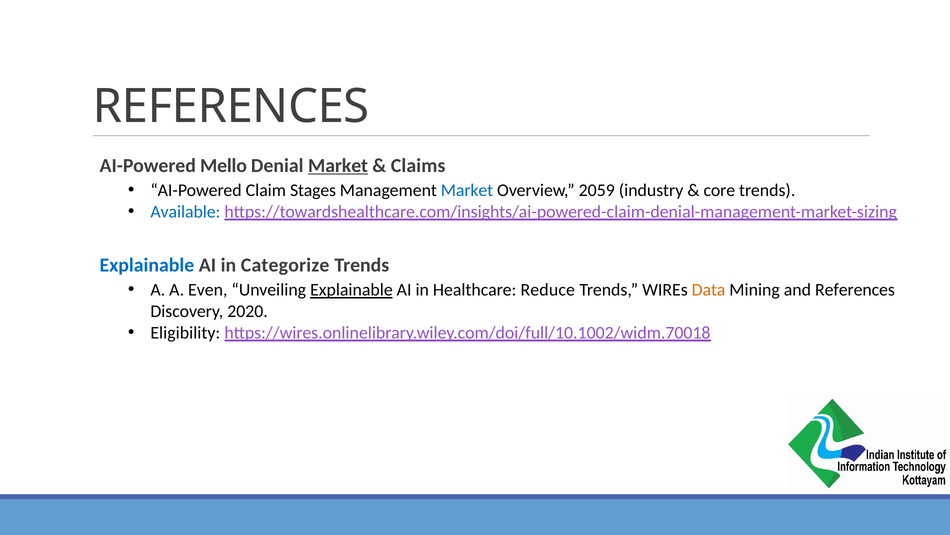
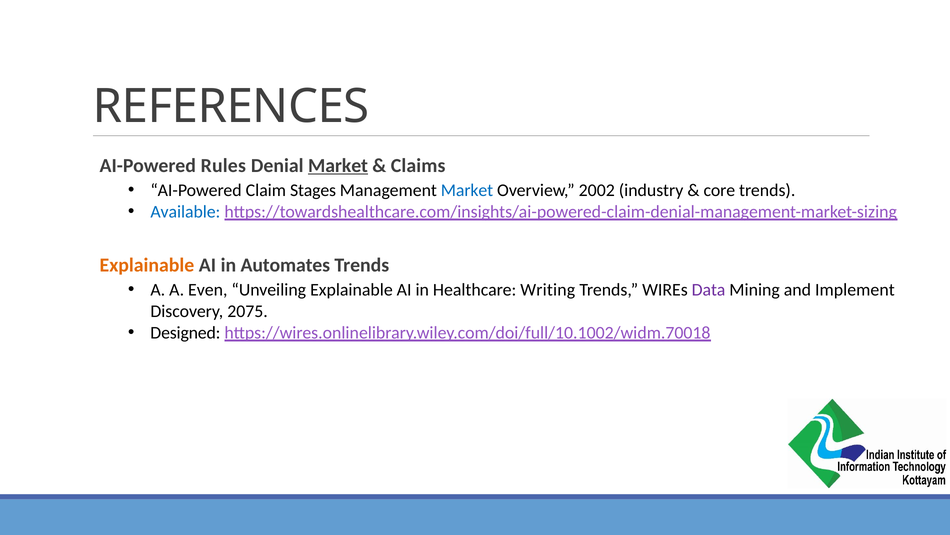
Mello: Mello -> Rules
2059: 2059 -> 2002
Explainable at (147, 265) colour: blue -> orange
Categorize: Categorize -> Automates
Explainable at (351, 290) underline: present -> none
Reduce: Reduce -> Writing
Data colour: orange -> purple
and References: References -> Implement
2020: 2020 -> 2075
Eligibility: Eligibility -> Designed
